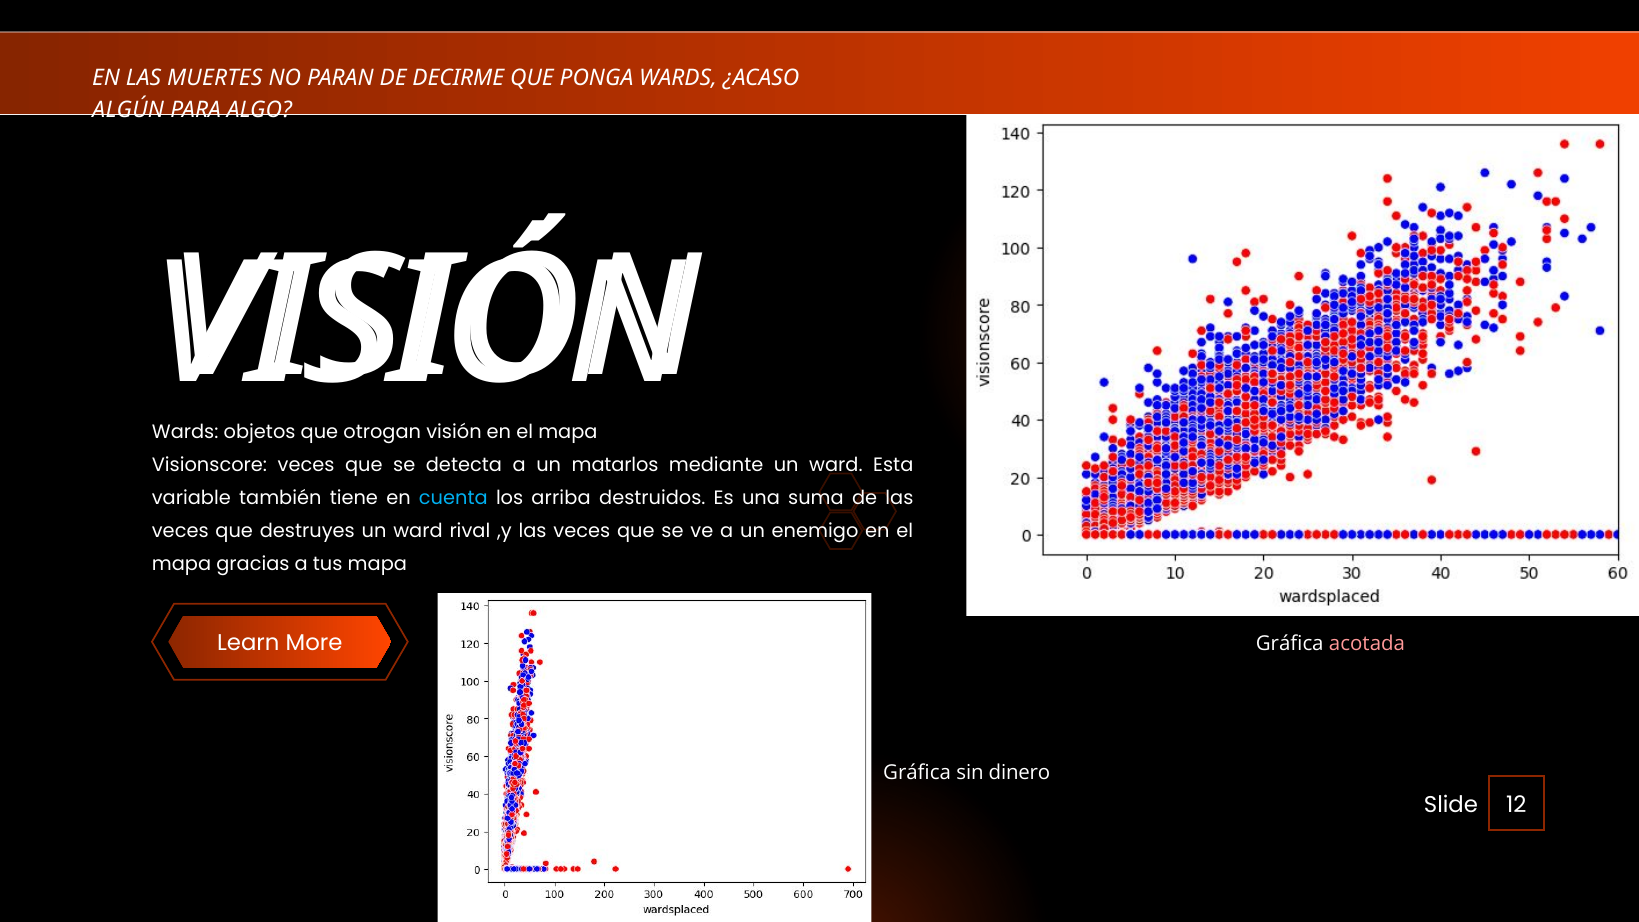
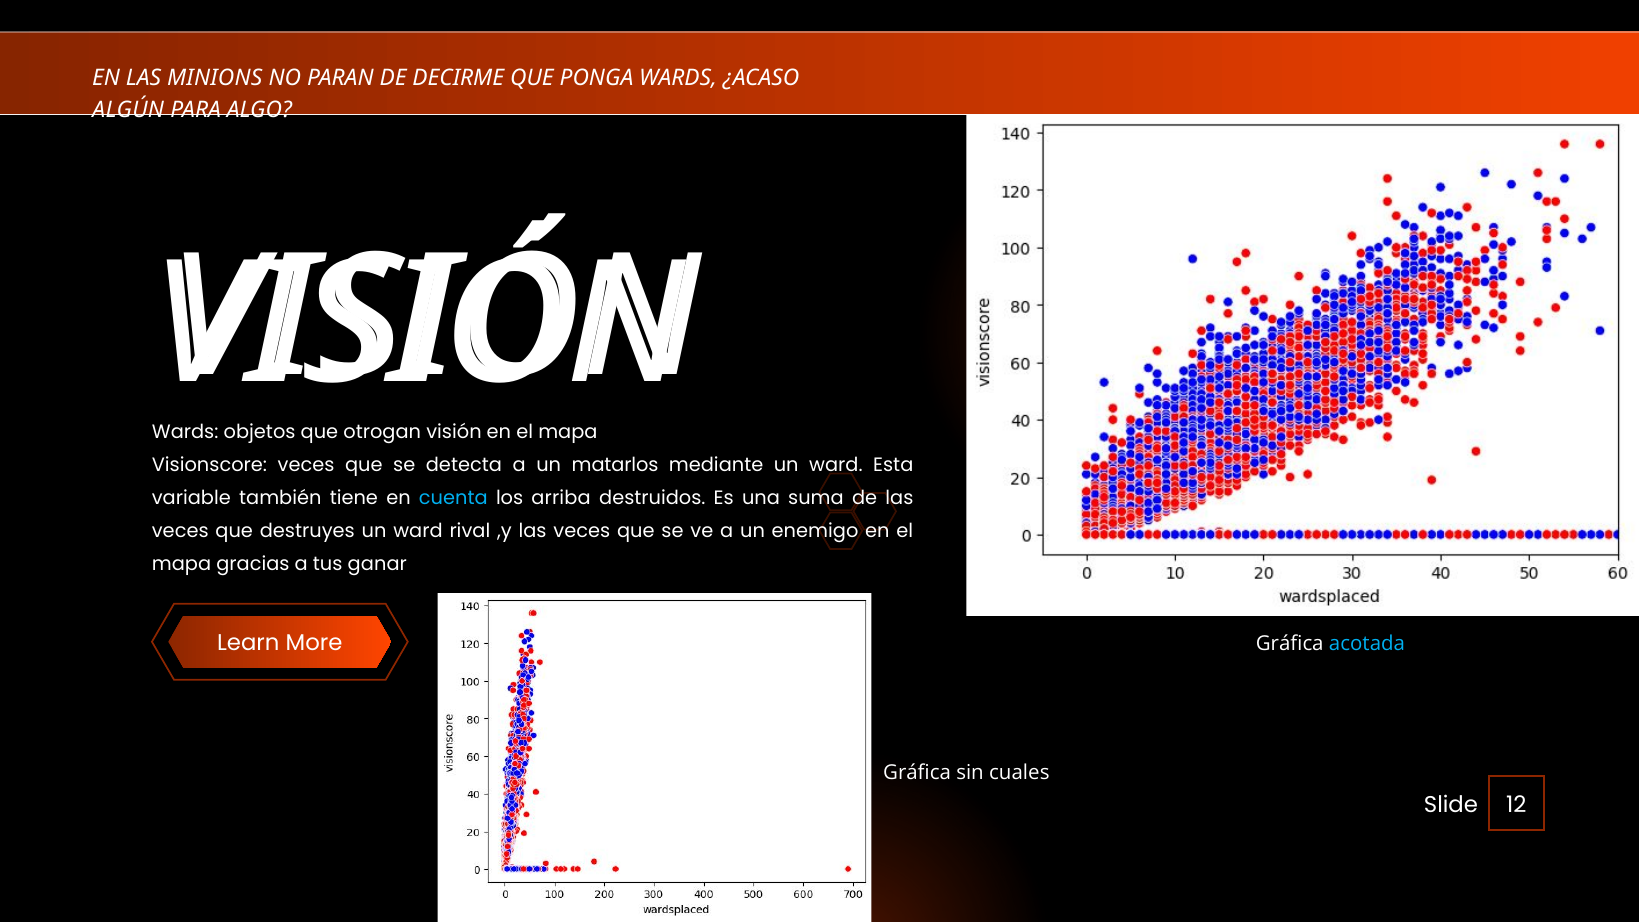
MUERTES: MUERTES -> MINIONS
tus mapa: mapa -> ganar
acotada colour: pink -> light blue
dinero: dinero -> cuales
